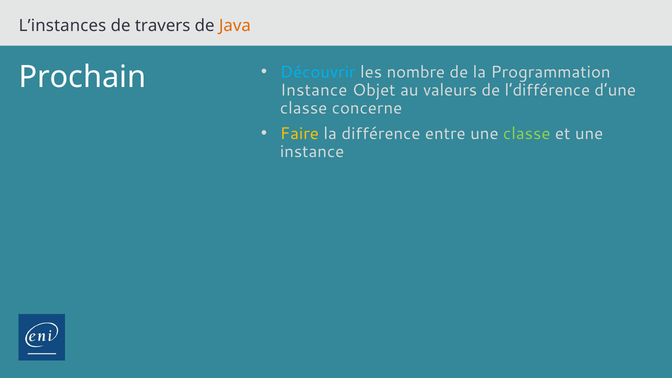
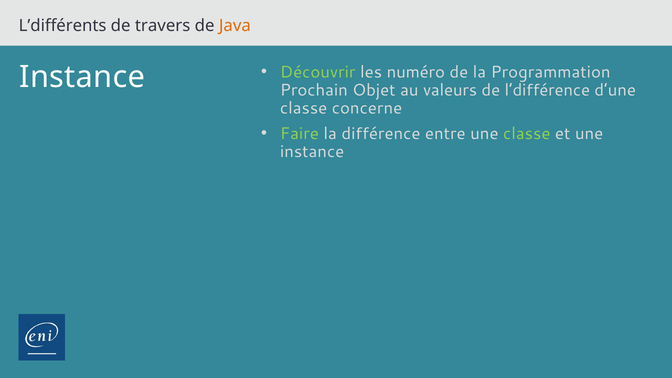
L’instances: L’instances -> L’différents
Prochain at (82, 77): Prochain -> Instance
Découvrir colour: light blue -> light green
nombre: nombre -> numéro
Instance at (314, 90): Instance -> Prochain
Faire colour: yellow -> light green
